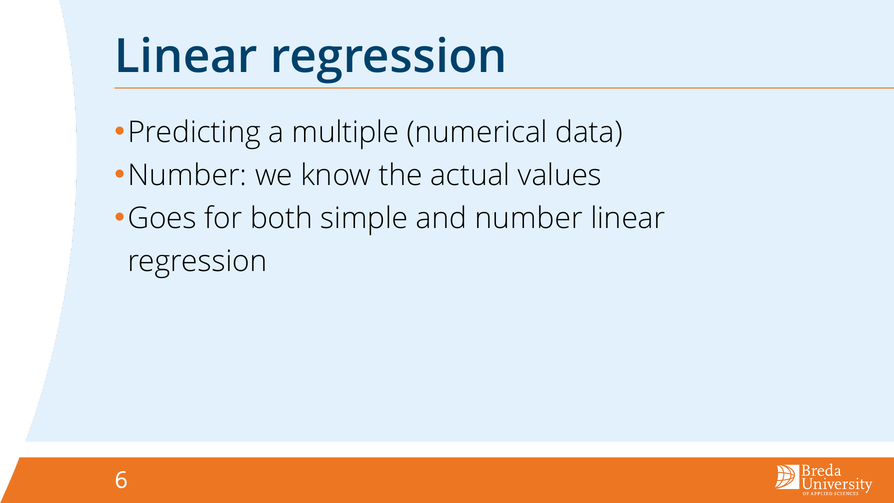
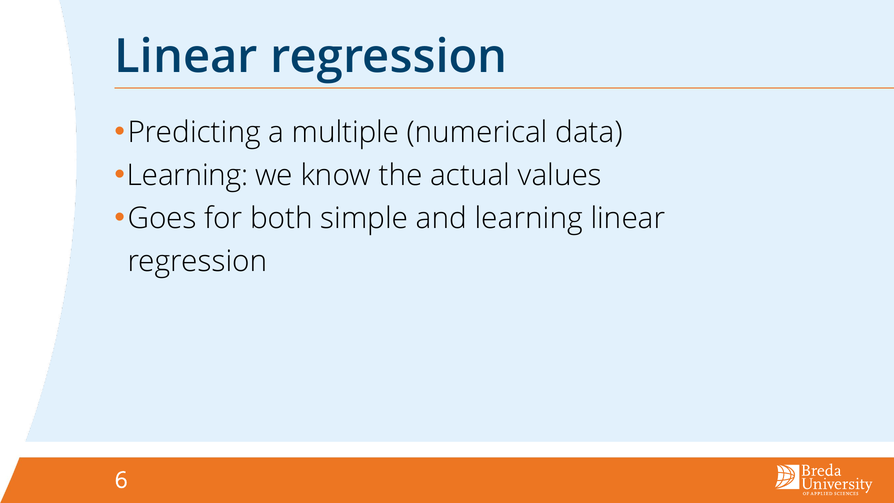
Number at (187, 175): Number -> Learning
and number: number -> learning
